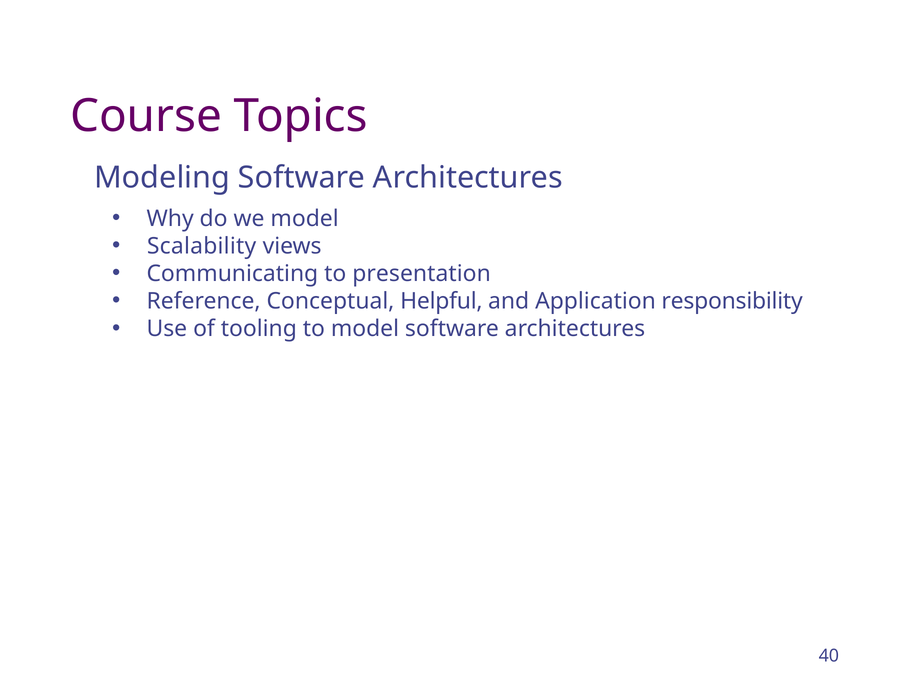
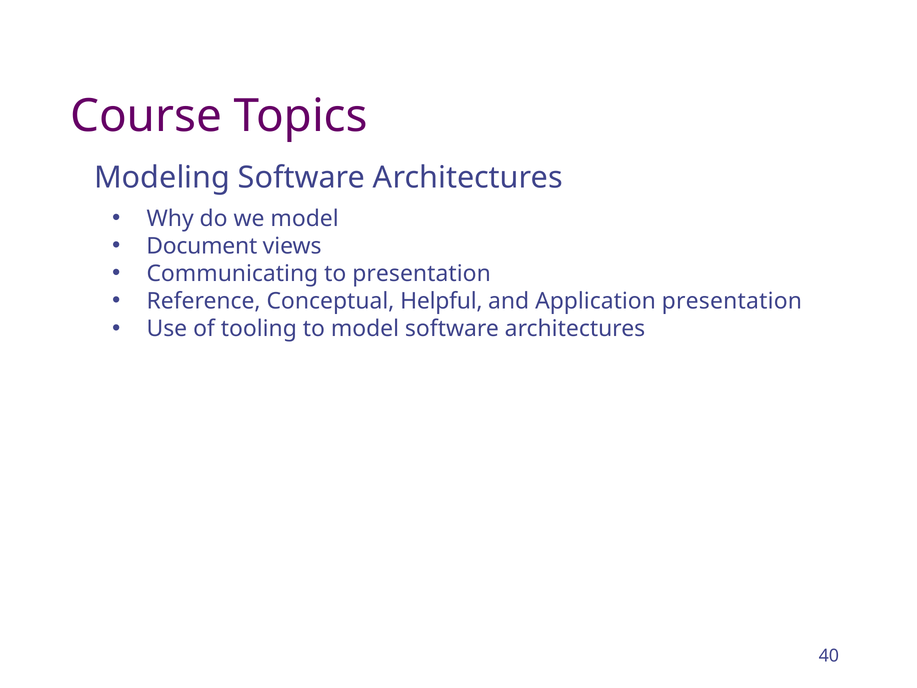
Scalability: Scalability -> Document
Application responsibility: responsibility -> presentation
